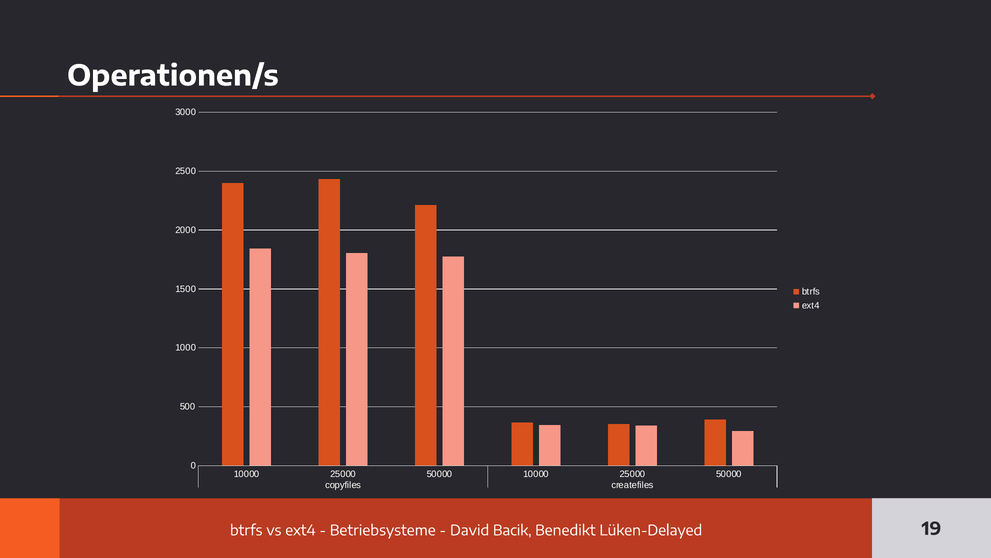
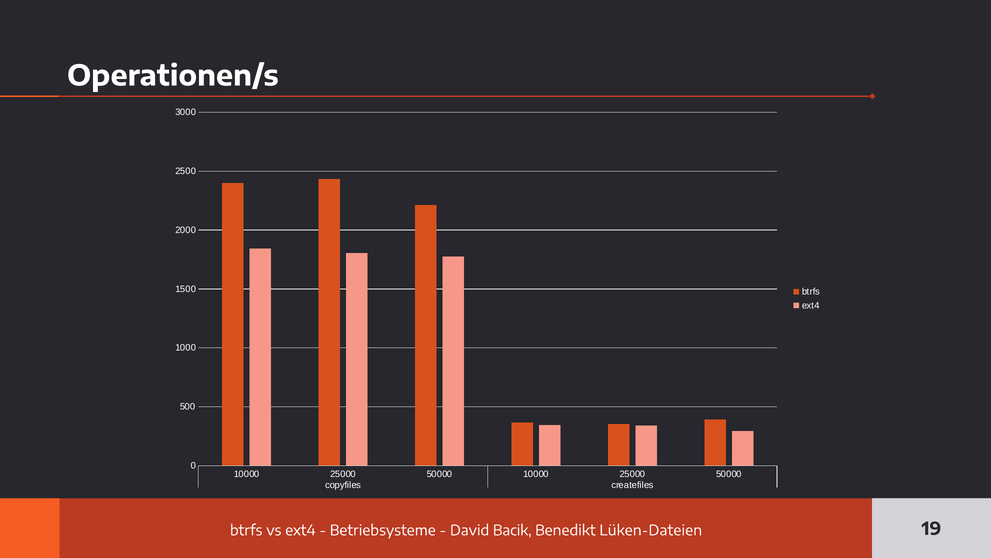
Lüken-Delayed: Lüken-Delayed -> Lüken-Dateien
